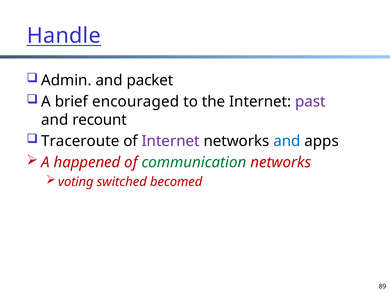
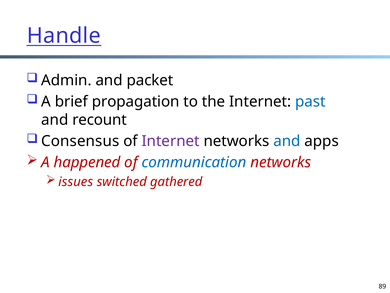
encouraged: encouraged -> propagation
past colour: purple -> blue
Traceroute: Traceroute -> Consensus
communication colour: green -> blue
voting: voting -> issues
becomed: becomed -> gathered
